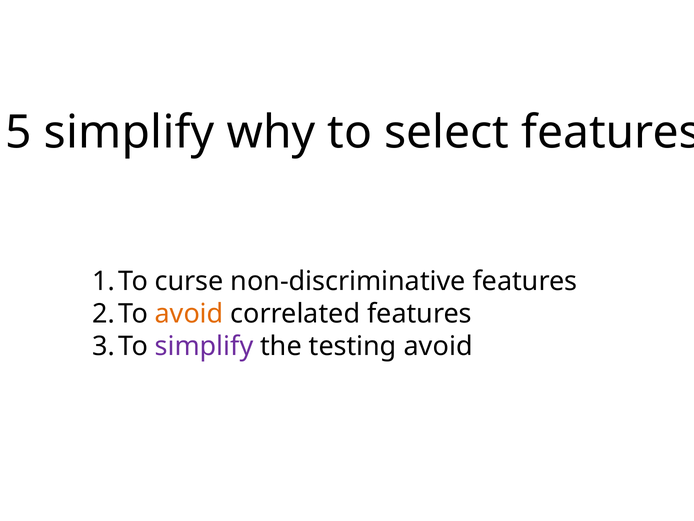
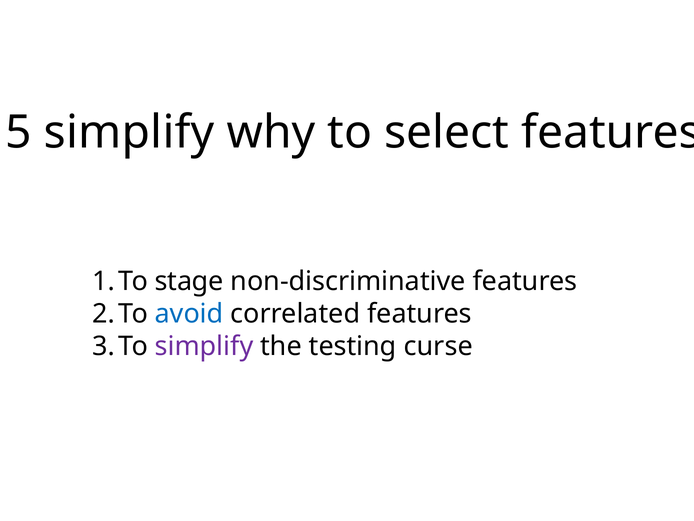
curse: curse -> stage
avoid at (189, 313) colour: orange -> blue
testing avoid: avoid -> curse
